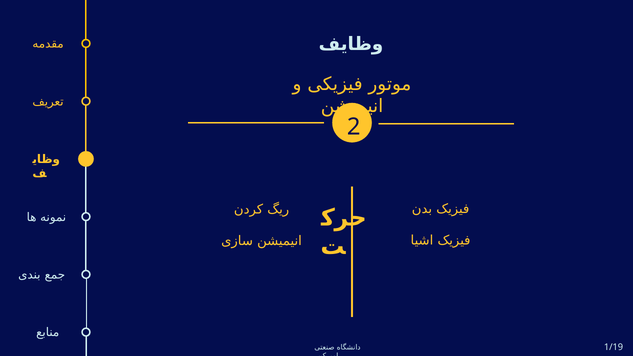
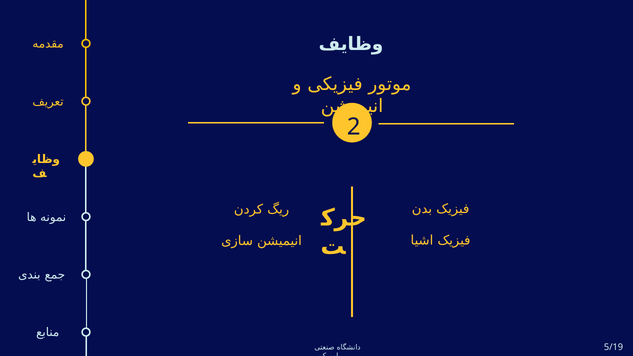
1/19: 1/19 -> 5/19
